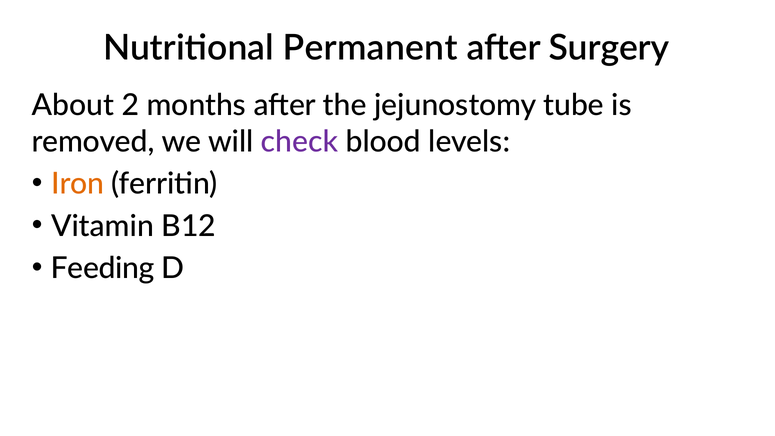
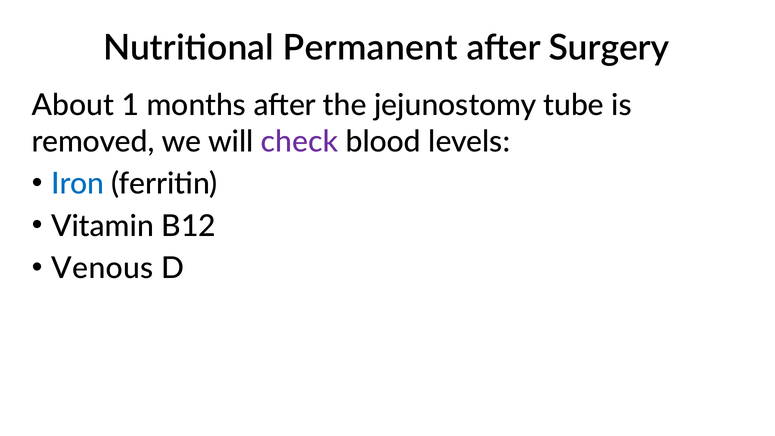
2: 2 -> 1
Iron colour: orange -> blue
Feeding: Feeding -> Venous
